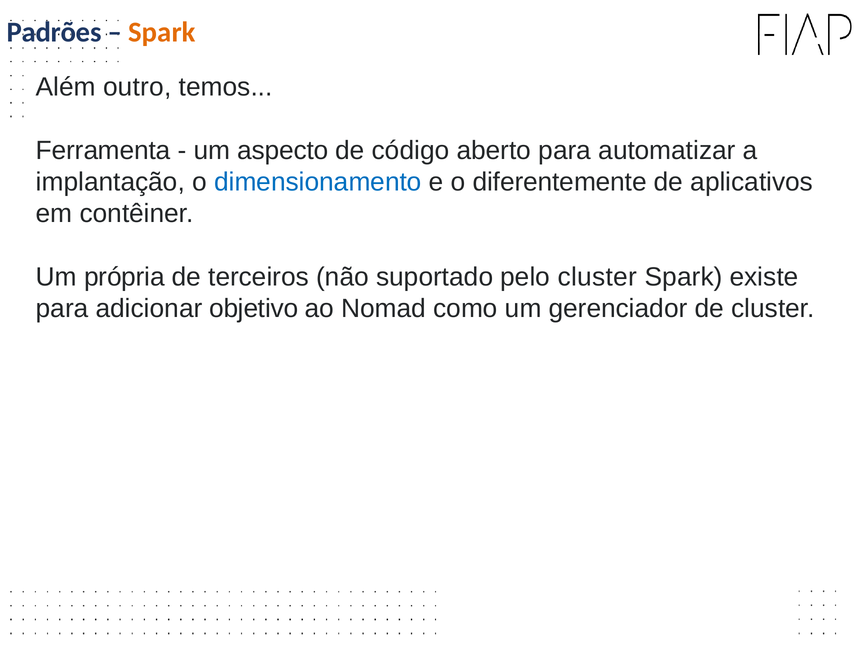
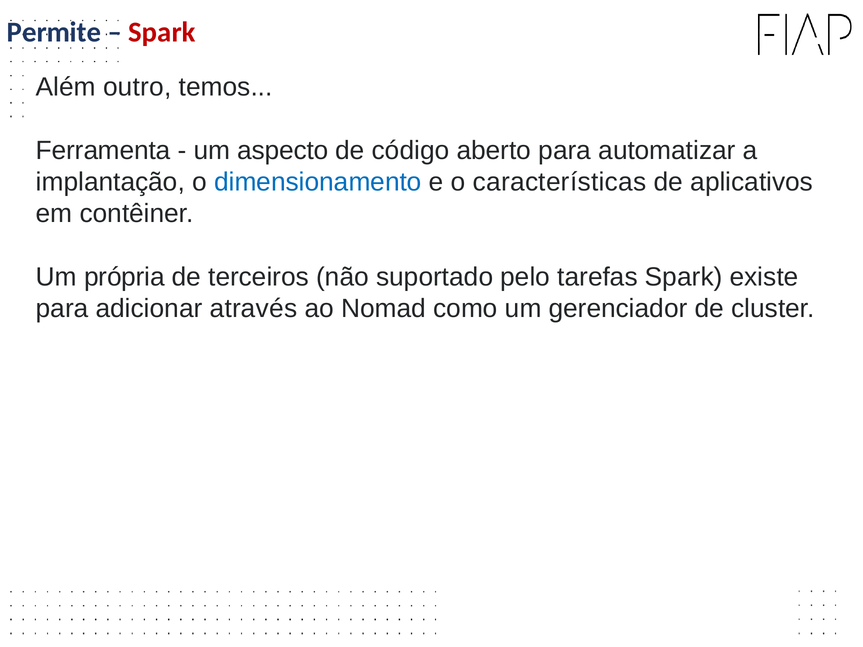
Padrões: Padrões -> Permite
Spark at (162, 32) colour: orange -> red
diferentemente: diferentemente -> características
pelo cluster: cluster -> tarefas
objetivo: objetivo -> através
